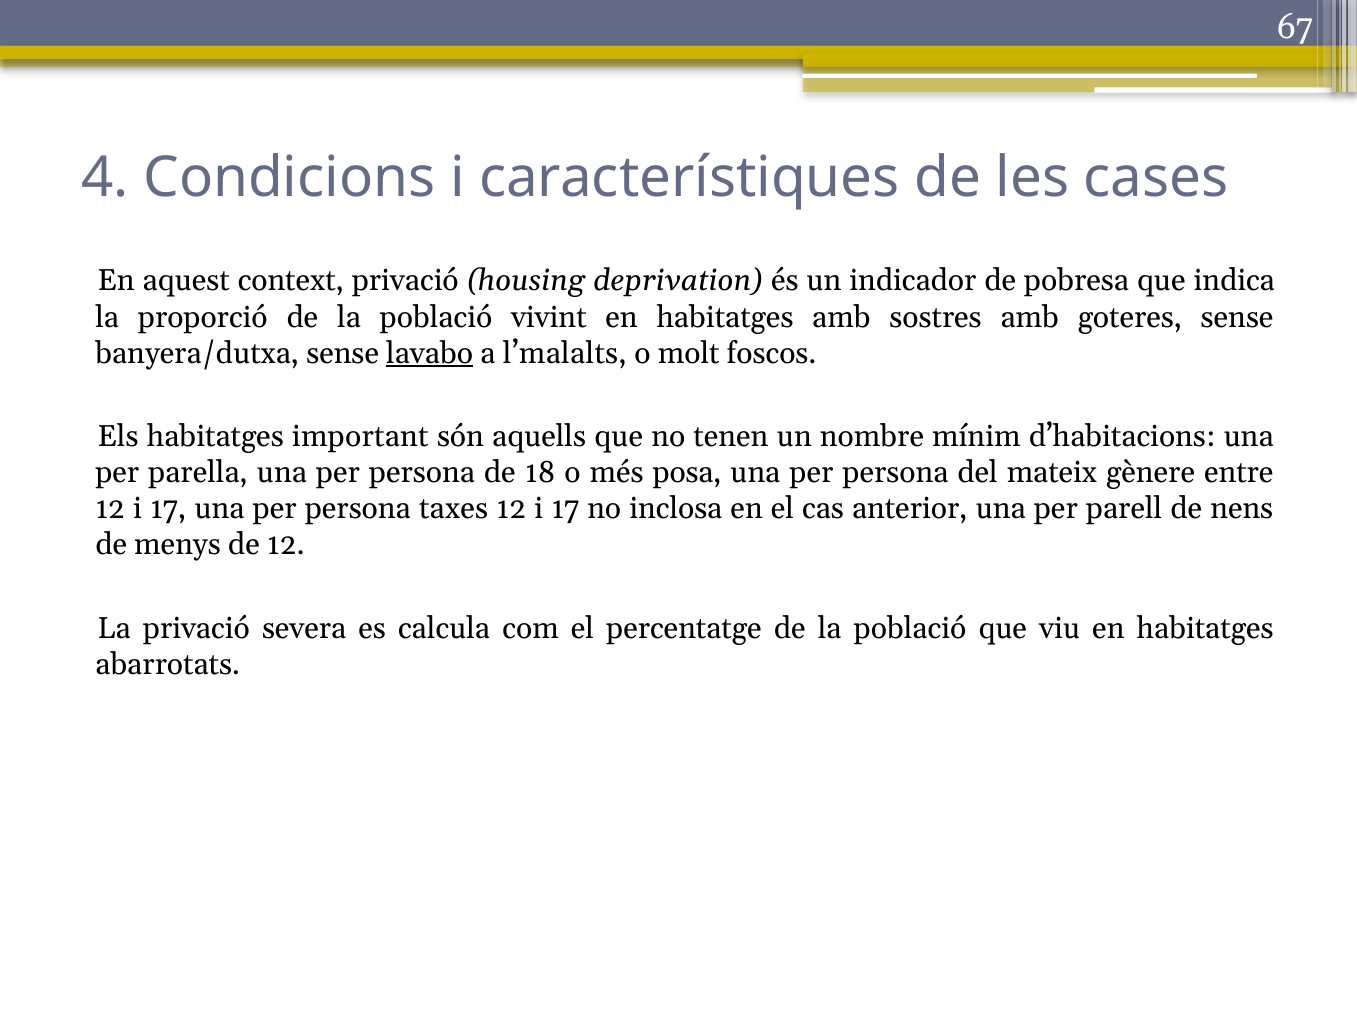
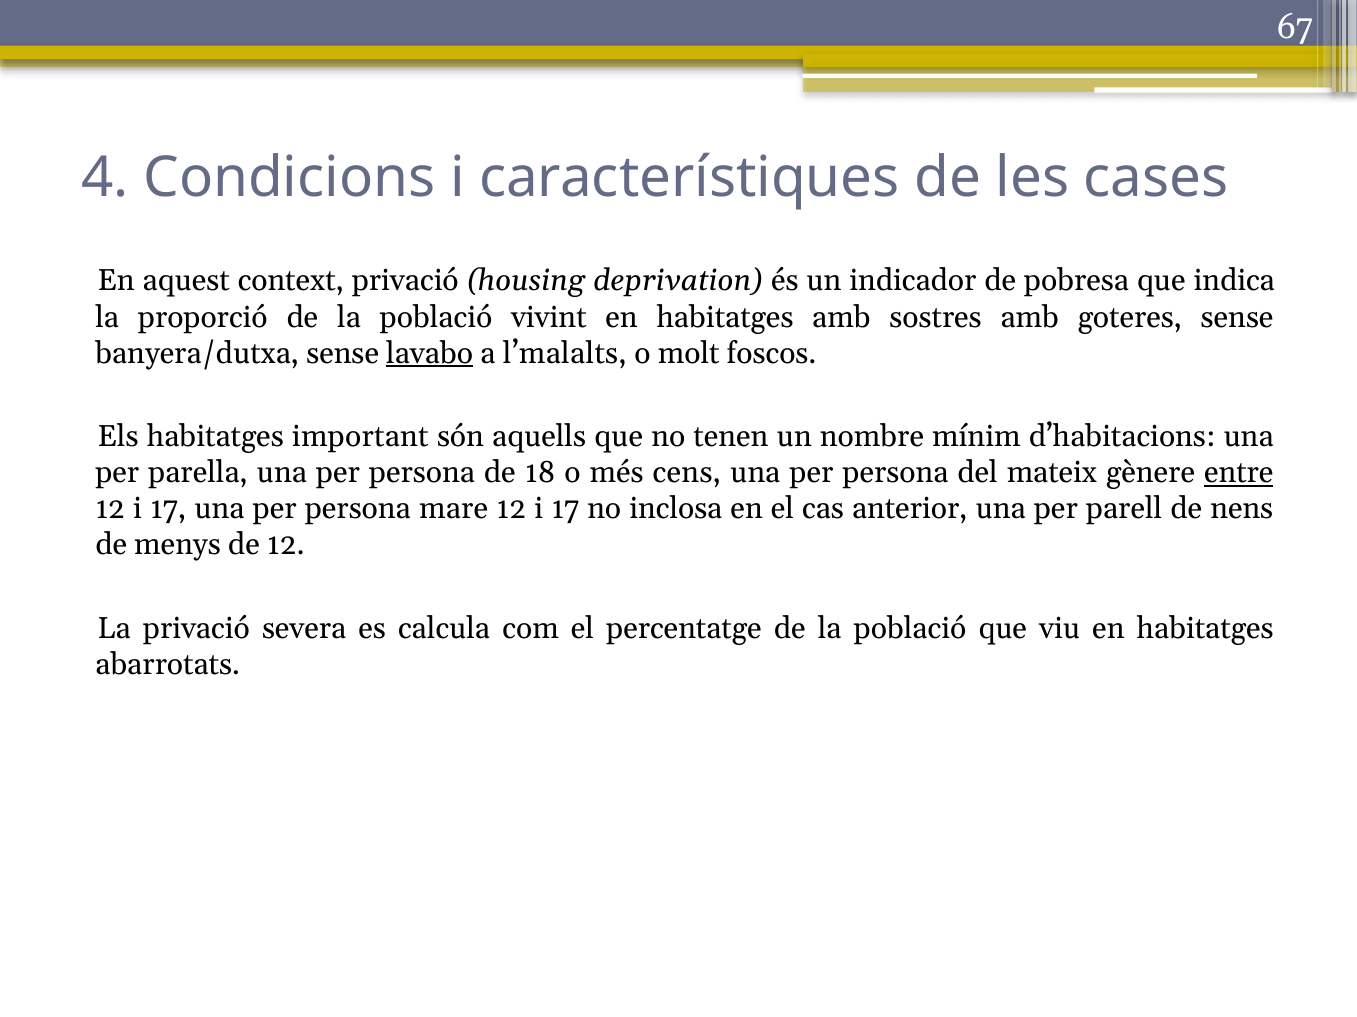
posa: posa -> cens
entre underline: none -> present
taxes: taxes -> mare
